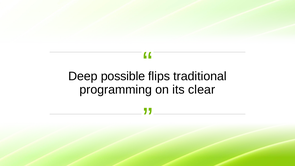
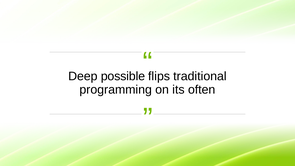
clear: clear -> often
